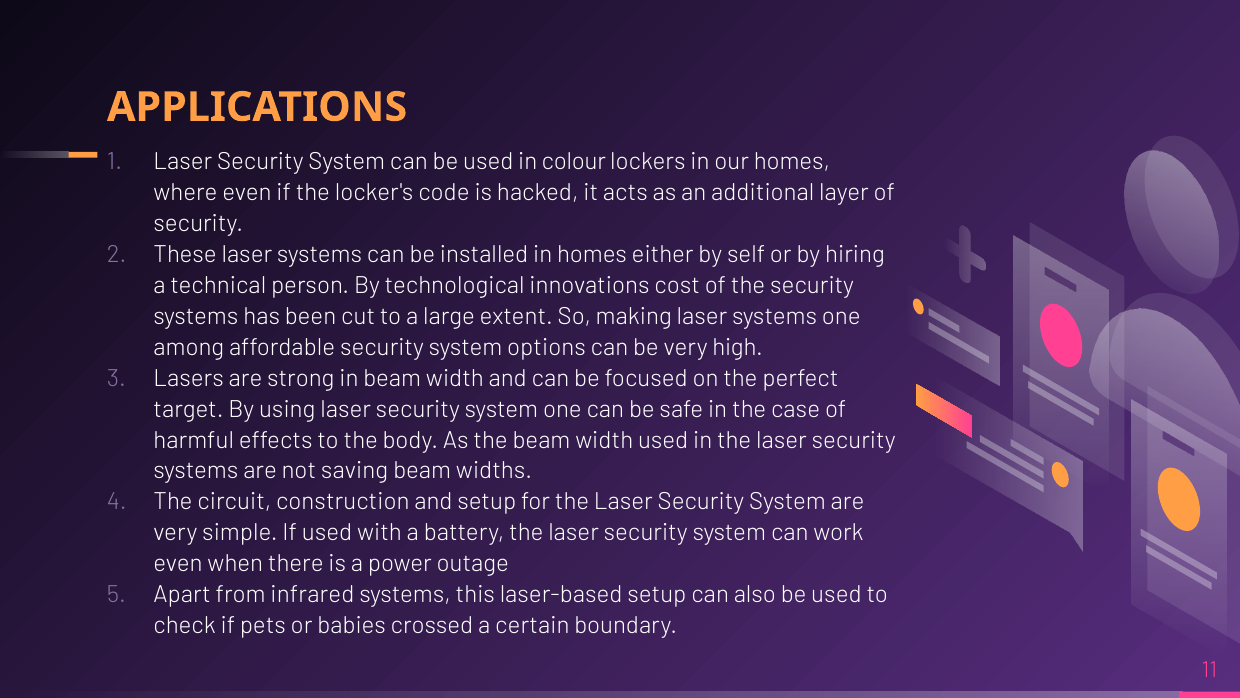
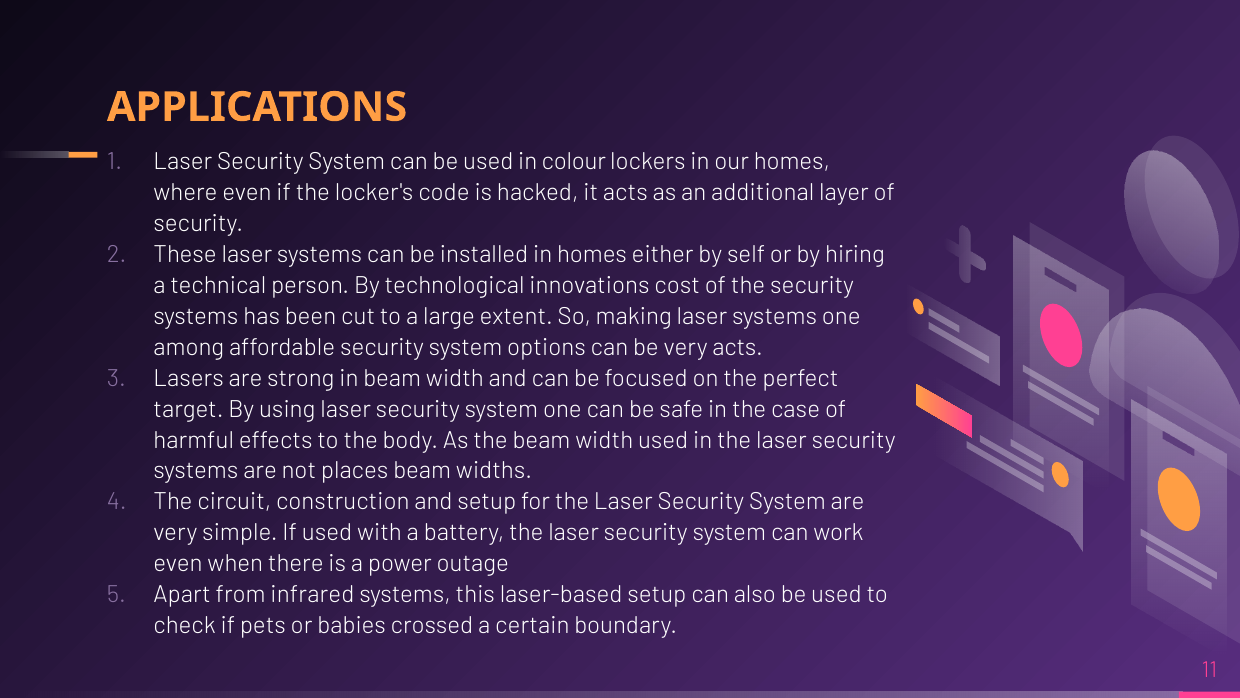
very high: high -> acts
saving: saving -> places
